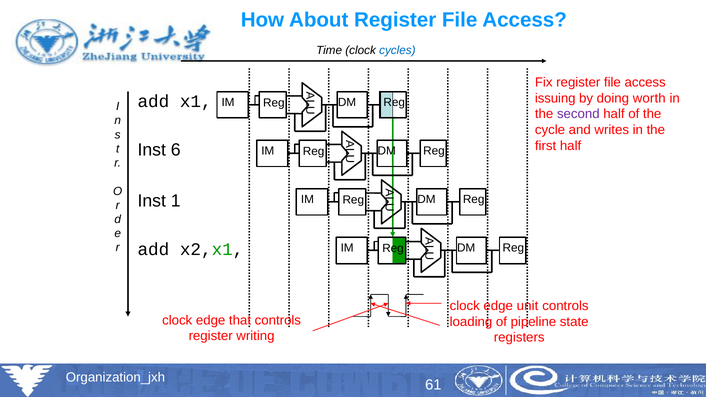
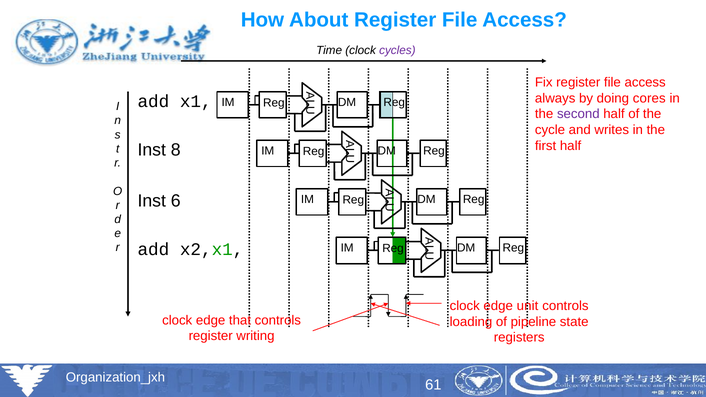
cycles colour: blue -> purple
issuing: issuing -> always
worth: worth -> cores
6: 6 -> 8
1: 1 -> 6
